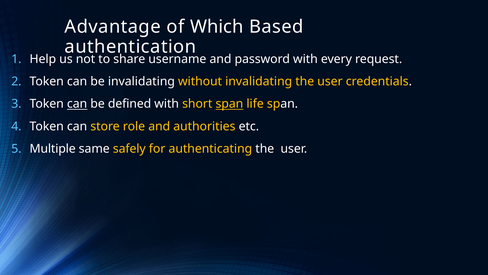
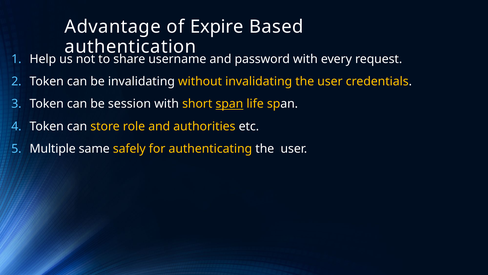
Which: Which -> Expire
can at (77, 104) underline: present -> none
defined: defined -> session
